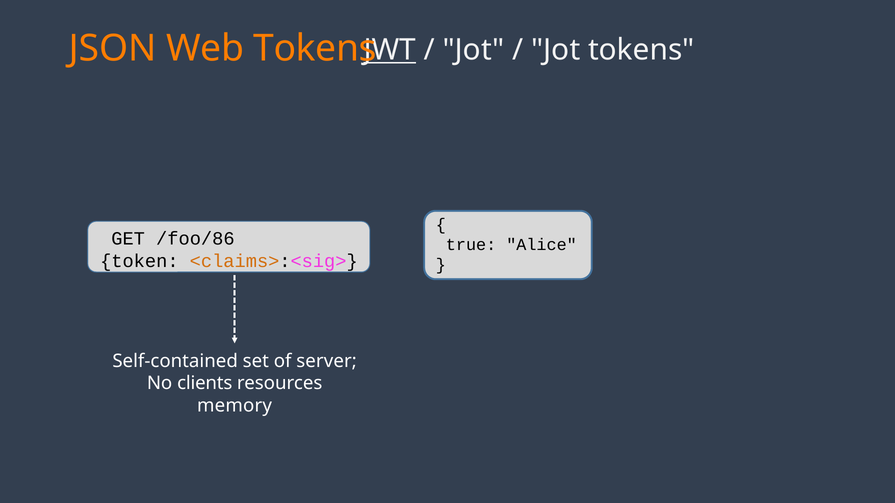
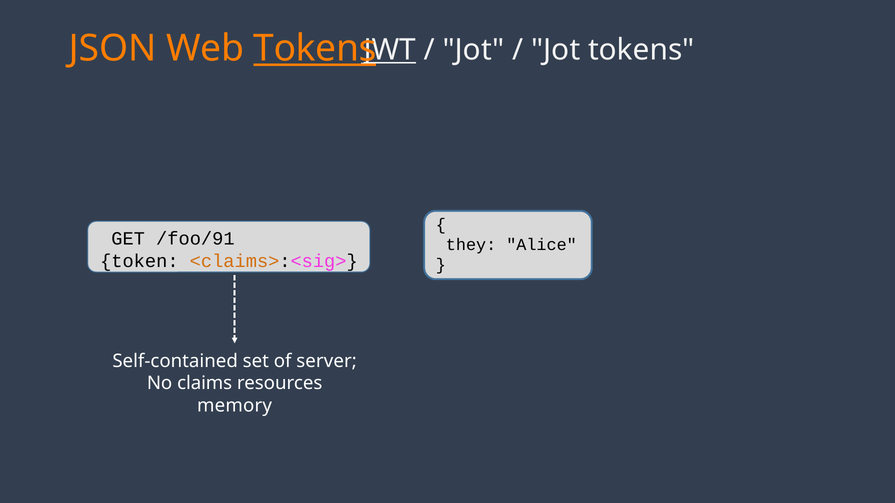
Tokens at (315, 49) underline: none -> present
/foo/86: /foo/86 -> /foo/91
true: true -> they
clients: clients -> claims
